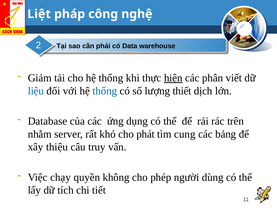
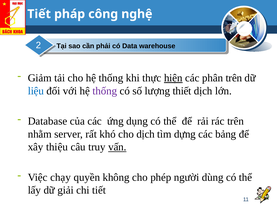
Liệt at (39, 14): Liệt -> Tiết
phân viết: viết -> trên
thống at (105, 91) colour: blue -> purple
cho phát: phát -> dịch
cung: cung -> dựng
vấn underline: none -> present
tích: tích -> giải
